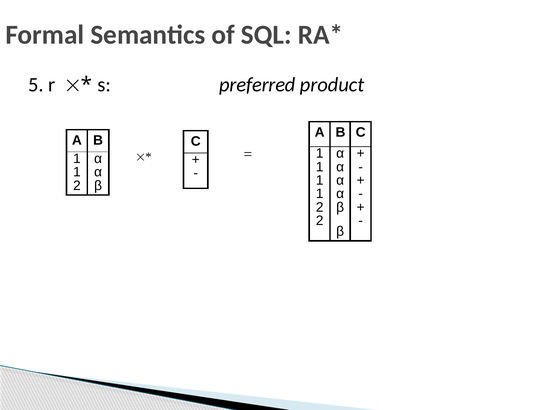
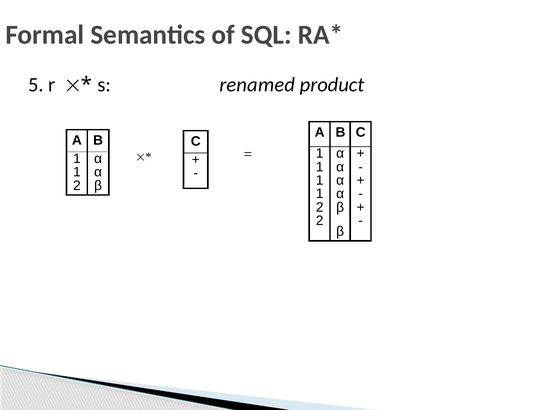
preferred: preferred -> renamed
